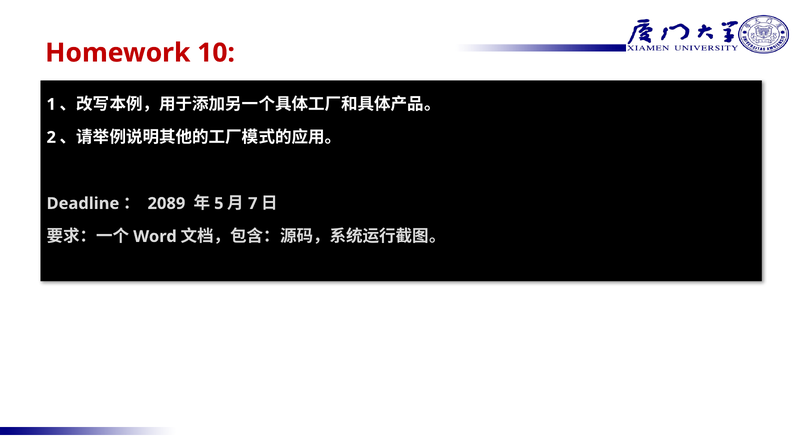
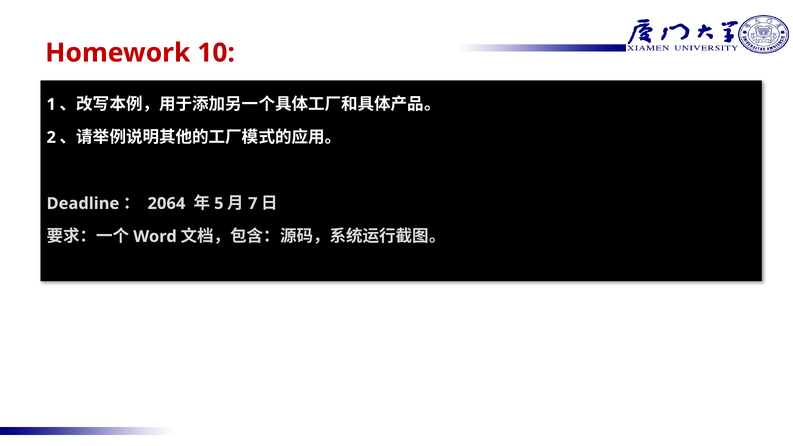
2089: 2089 -> 2064
